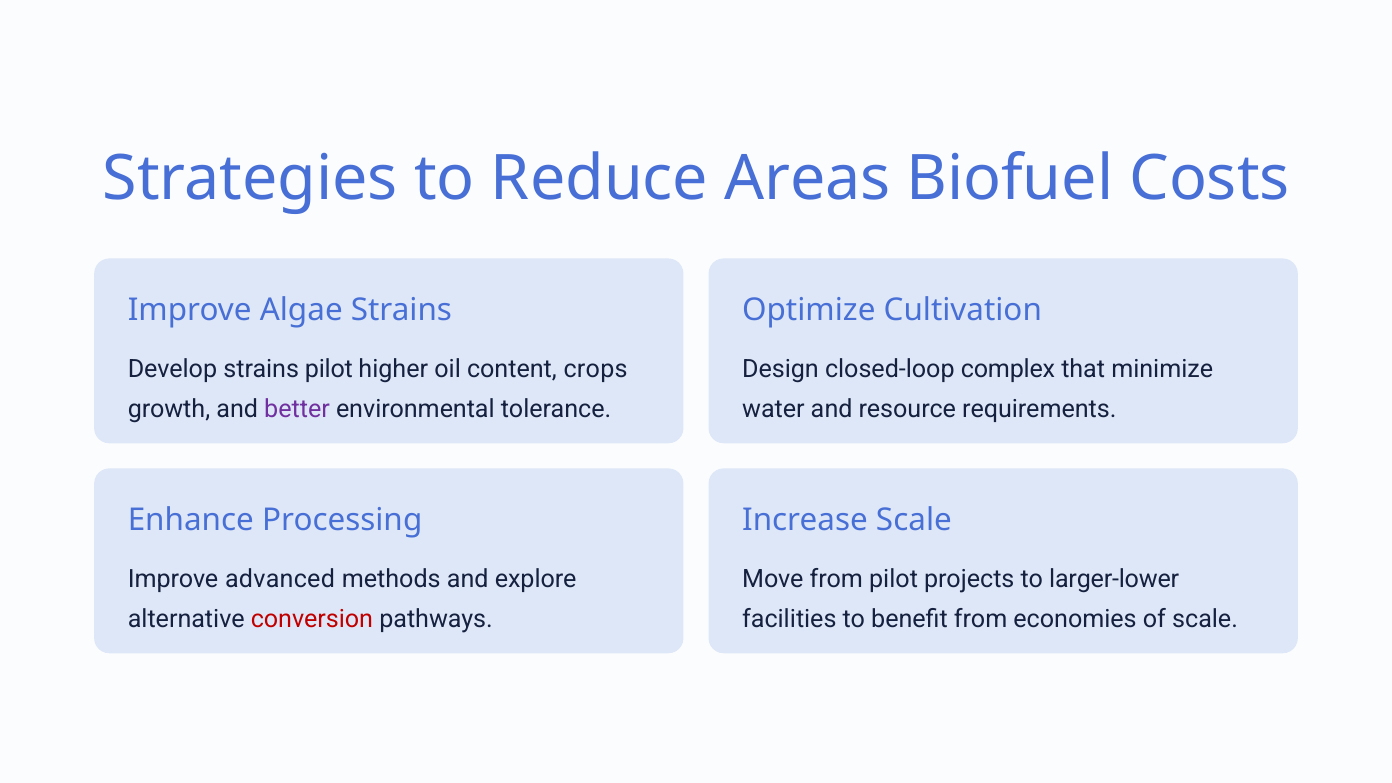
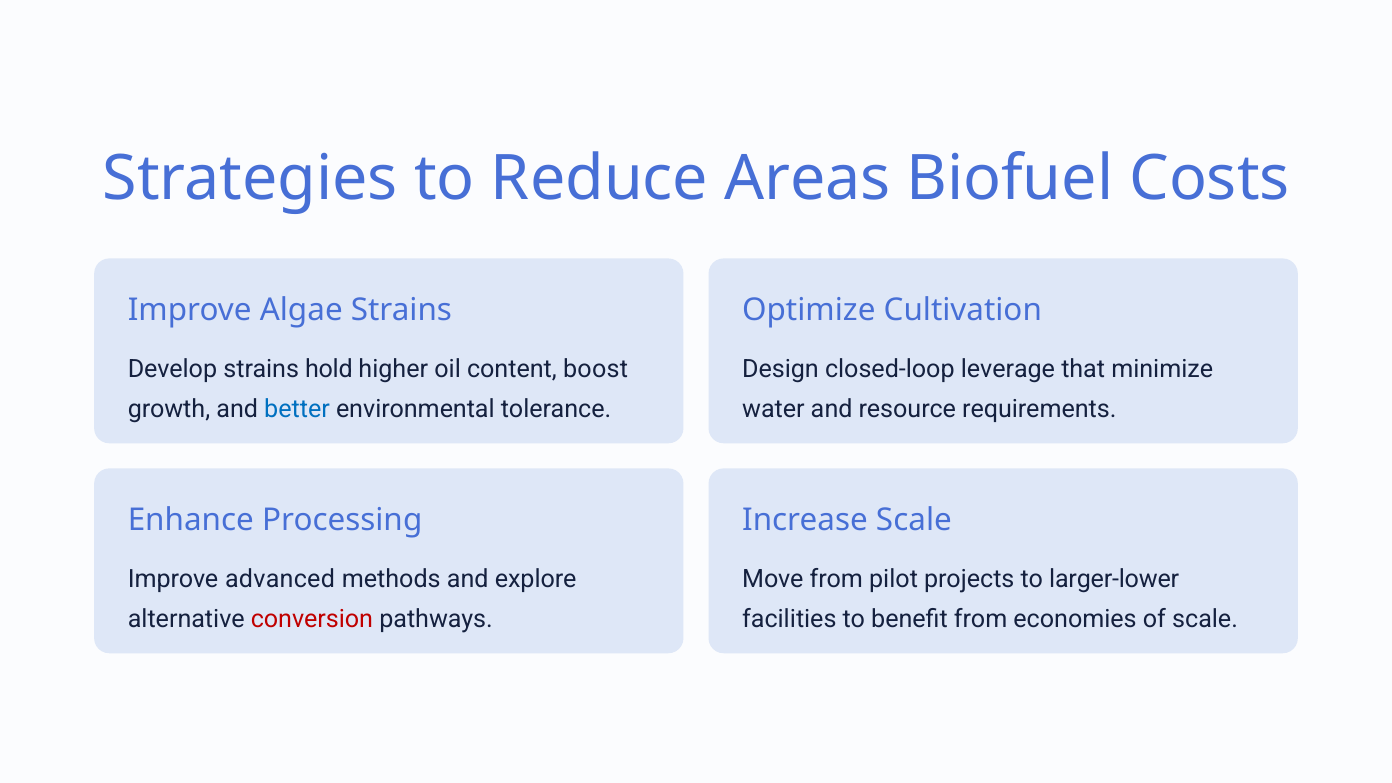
strains pilot: pilot -> hold
crops: crops -> boost
complex: complex -> leverage
better colour: purple -> blue
